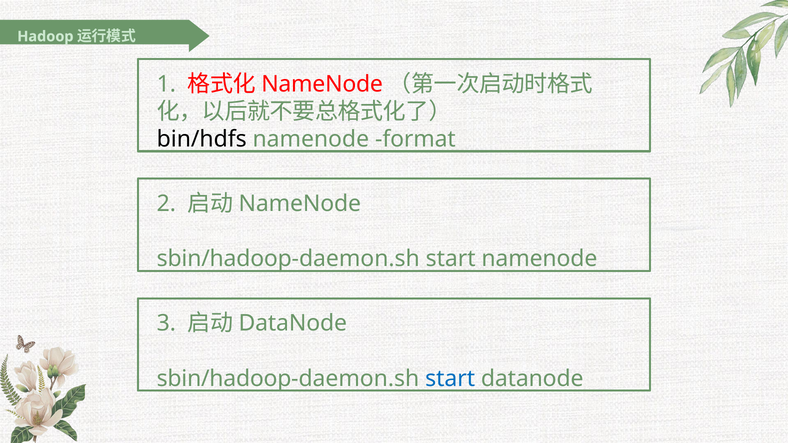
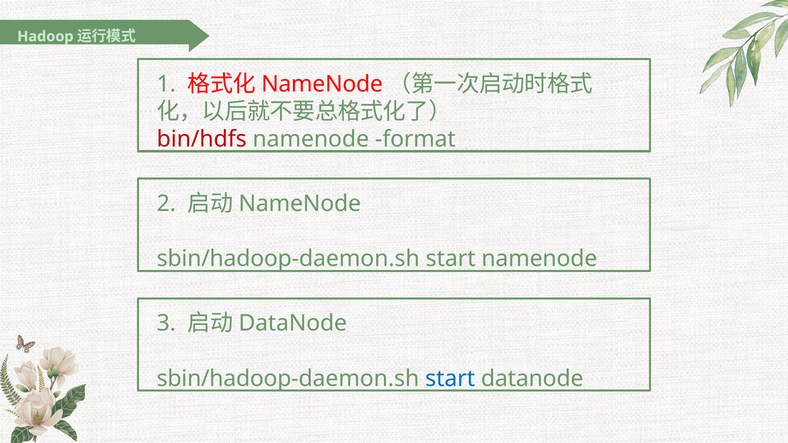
bin/hdfs colour: black -> red
